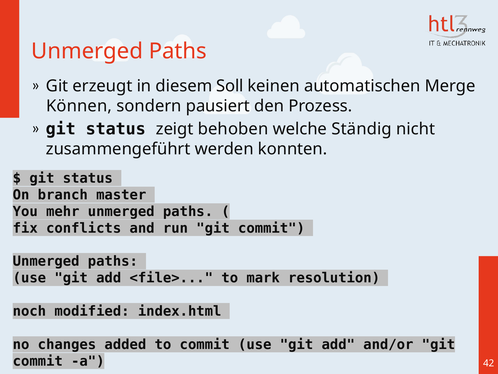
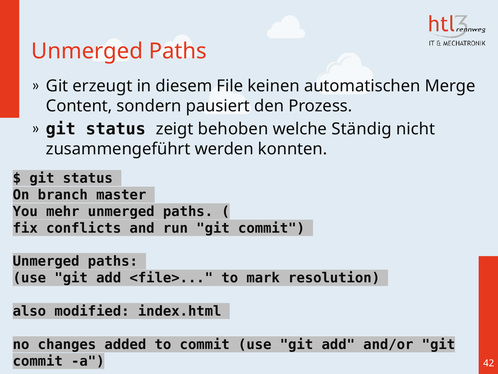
Soll: Soll -> File
Können: Können -> Content
noch: noch -> also
